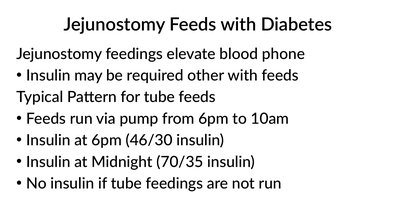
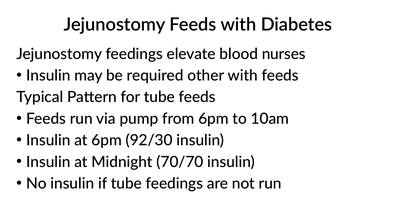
phone: phone -> nurses
46/30: 46/30 -> 92/30
70/35: 70/35 -> 70/70
